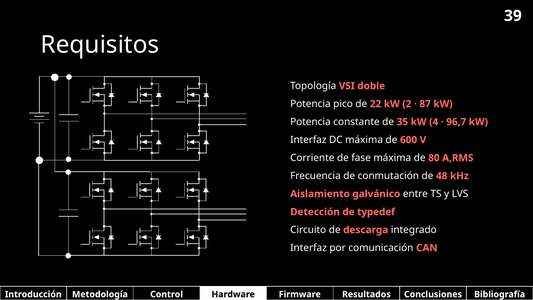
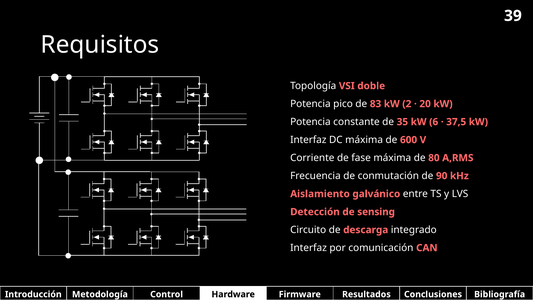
22: 22 -> 83
87: 87 -> 20
4: 4 -> 6
96,7: 96,7 -> 37,5
48: 48 -> 90
typedef: typedef -> sensing
